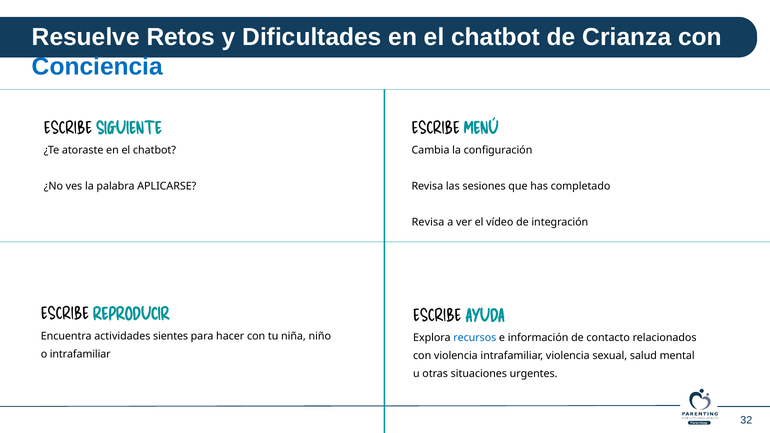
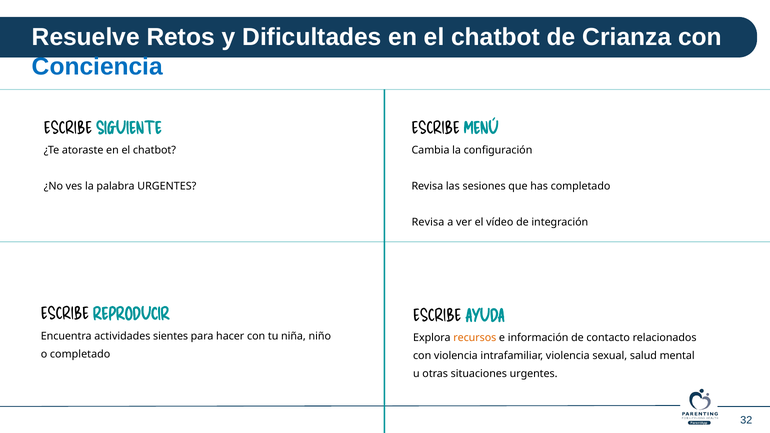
palabra APLICARSE: APLICARSE -> URGENTES
recursos colour: blue -> orange
o intrafamiliar: intrafamiliar -> completado
